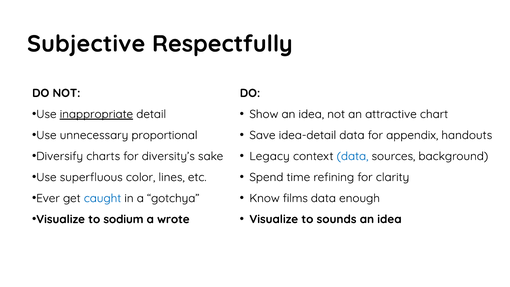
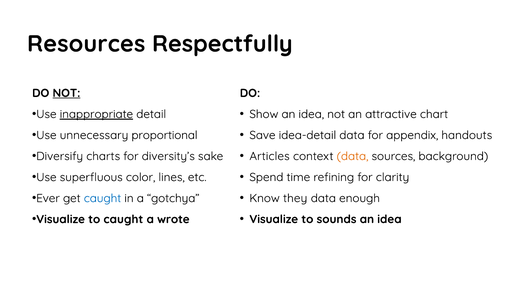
Subjective: Subjective -> Resources
NOT at (66, 93) underline: none -> present
Legacy: Legacy -> Articles
data at (352, 156) colour: blue -> orange
films: films -> they
to sodium: sodium -> caught
